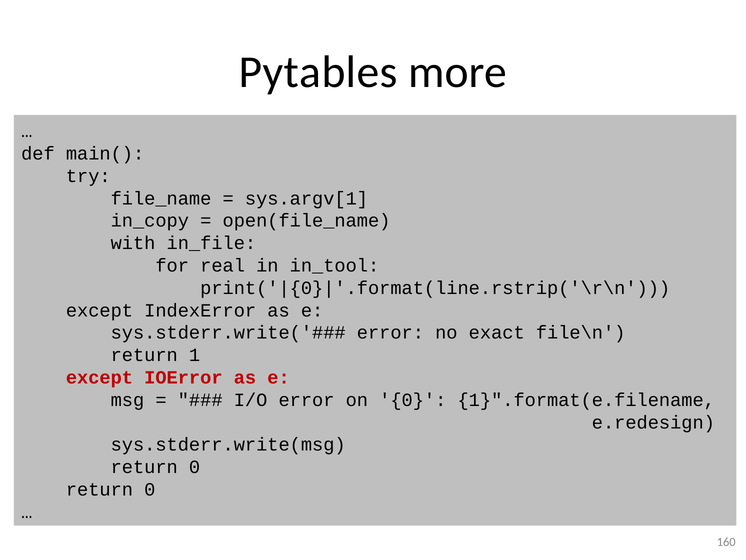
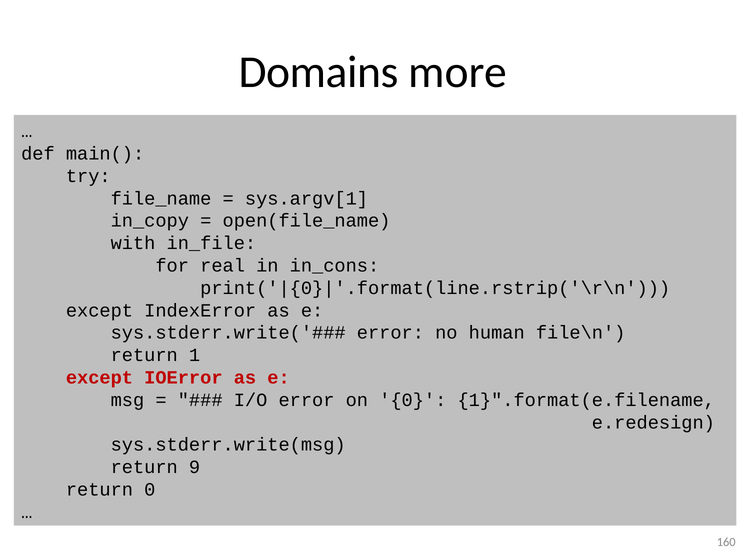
Pytables: Pytables -> Domains
in_tool: in_tool -> in_cons
exact: exact -> human
0 at (195, 467): 0 -> 9
